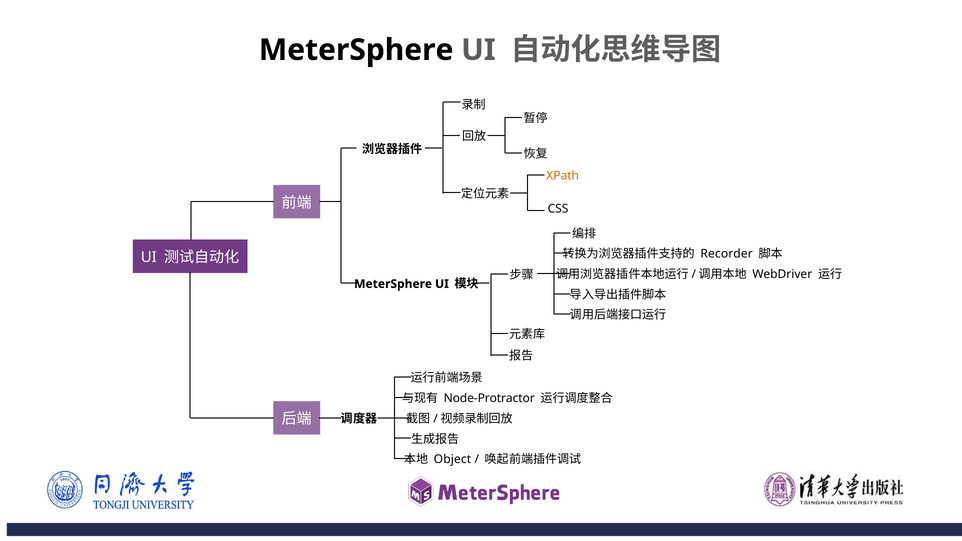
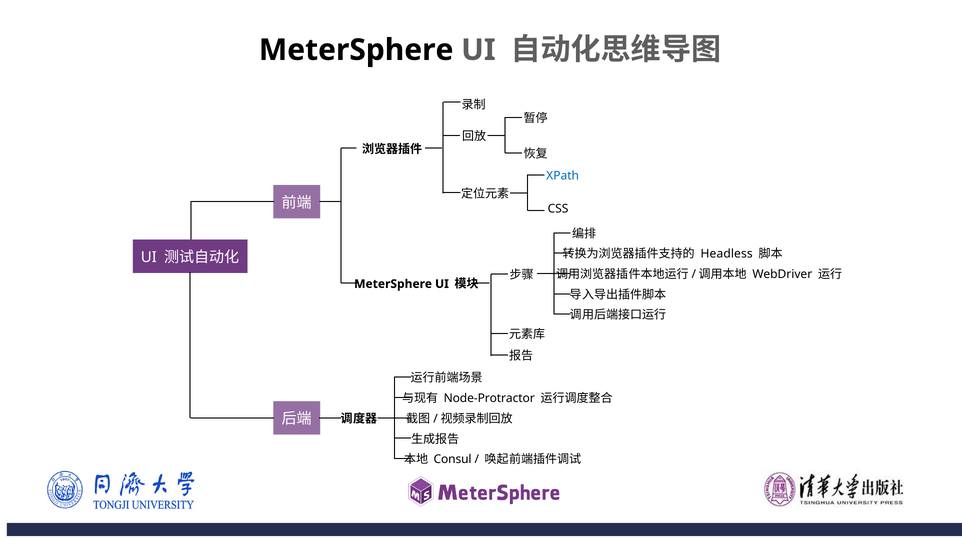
XPath colour: orange -> blue
Recorder: Recorder -> Headless
Object: Object -> Consul
